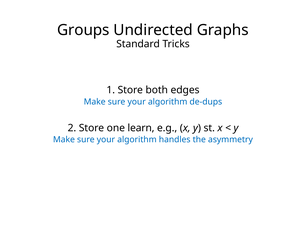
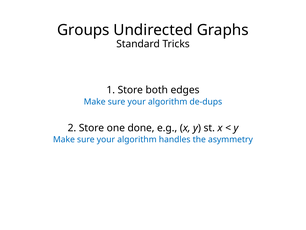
learn: learn -> done
